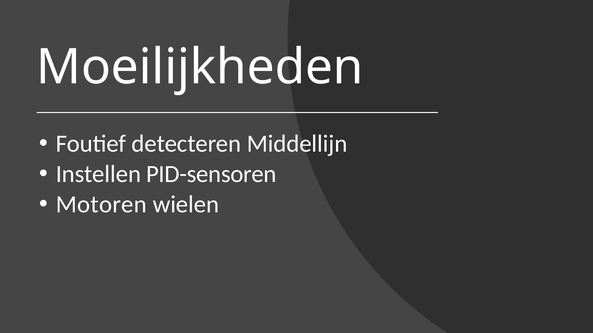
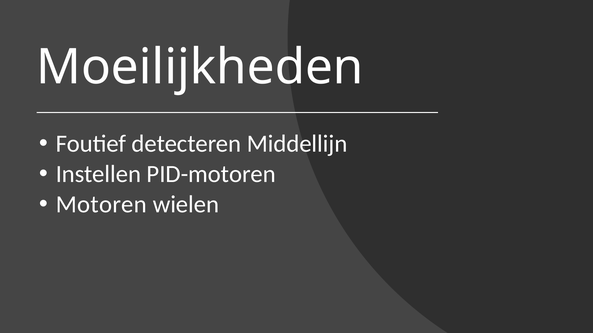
PID-sensoren: PID-sensoren -> PID-motoren
